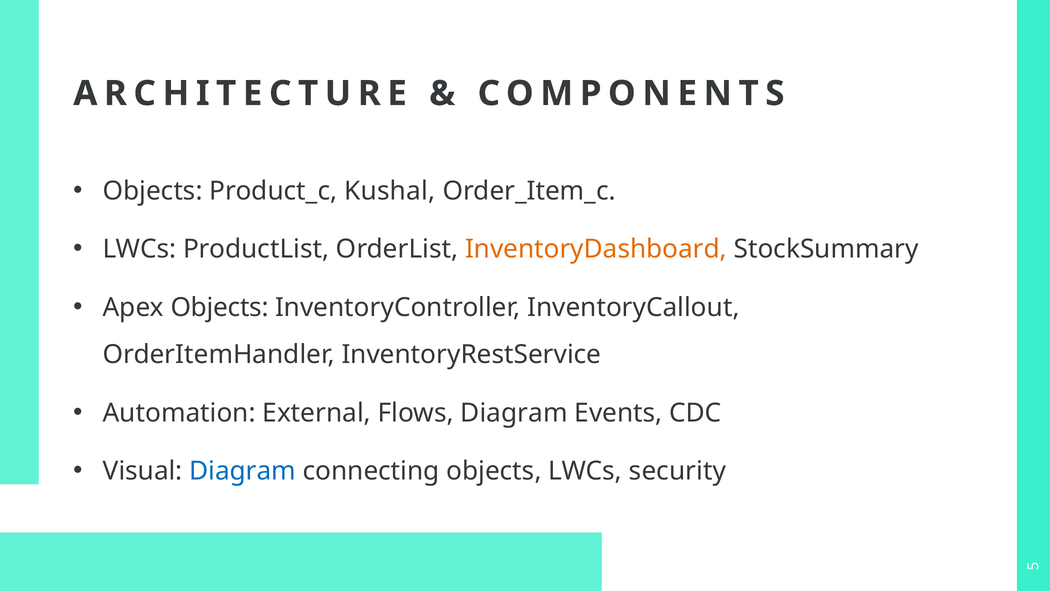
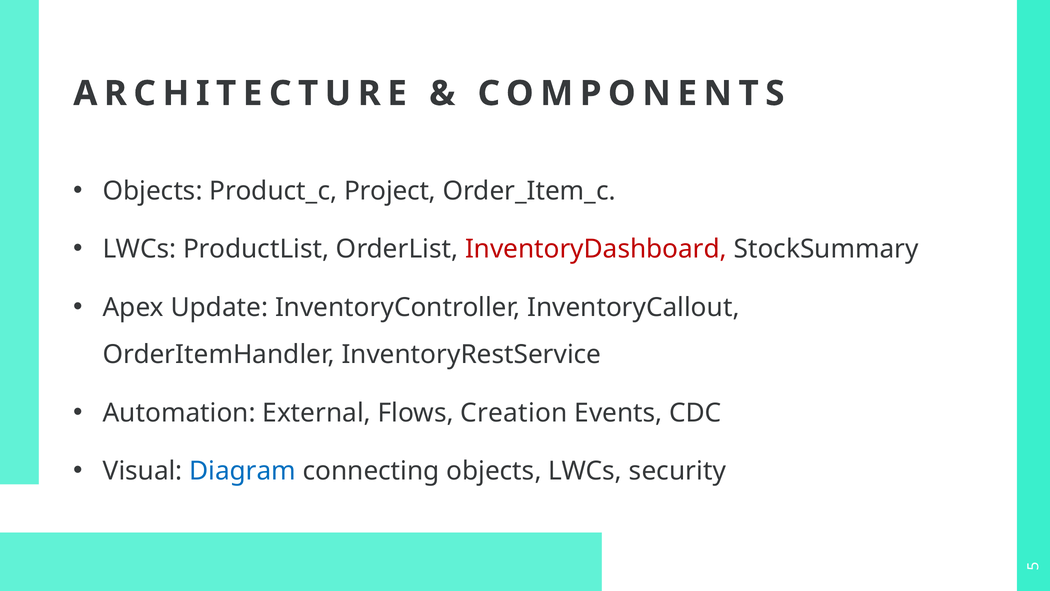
Kushal: Kushal -> Project
InventoryDashboard colour: orange -> red
Apex Objects: Objects -> Update
Flows Diagram: Diagram -> Creation
